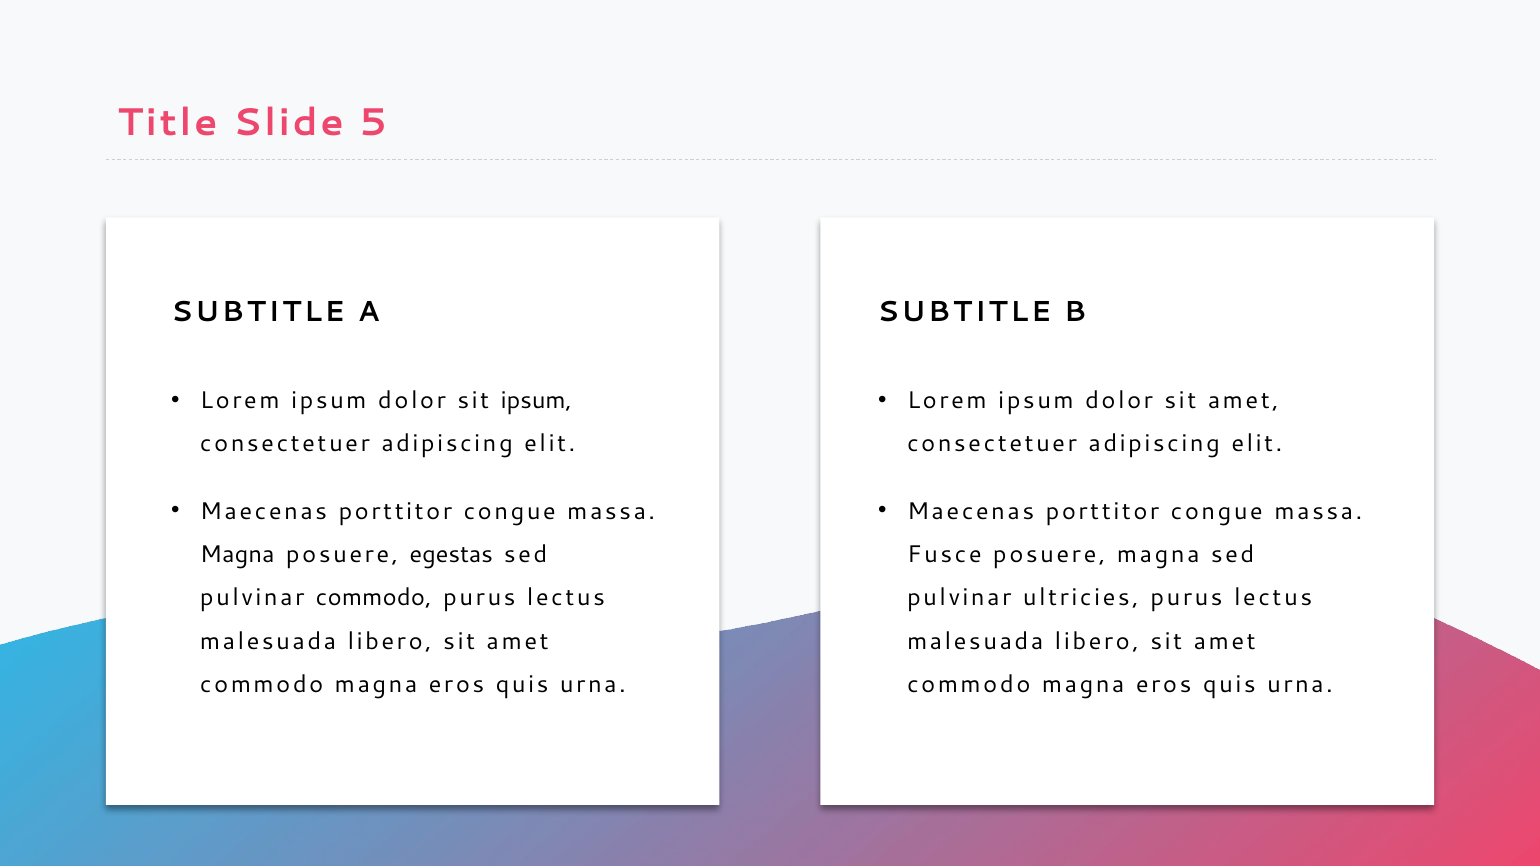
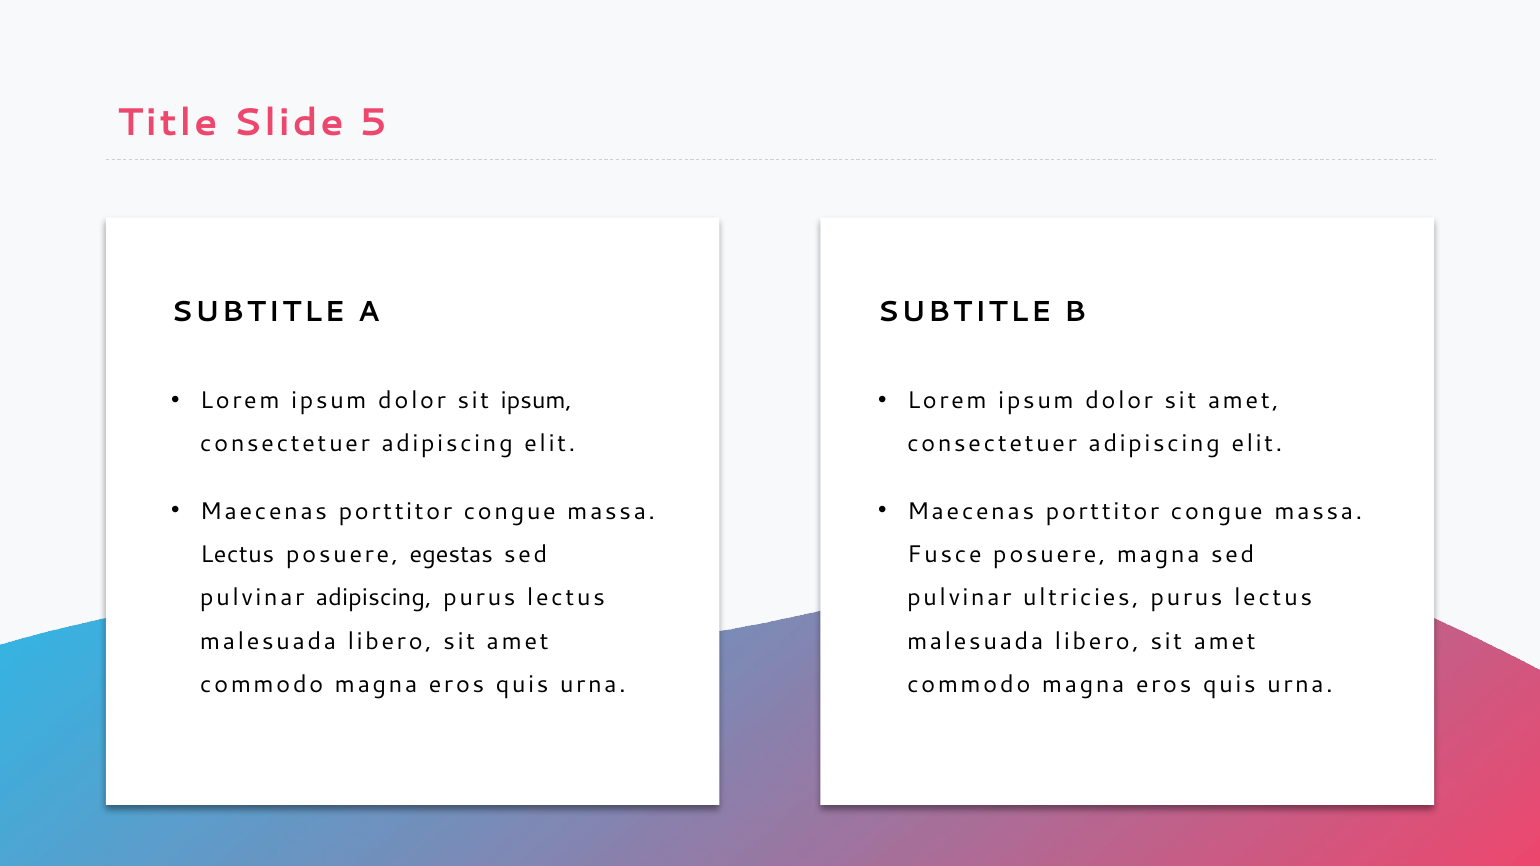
Magna at (237, 555): Magna -> Lectus
pulvinar commodo: commodo -> adipiscing
